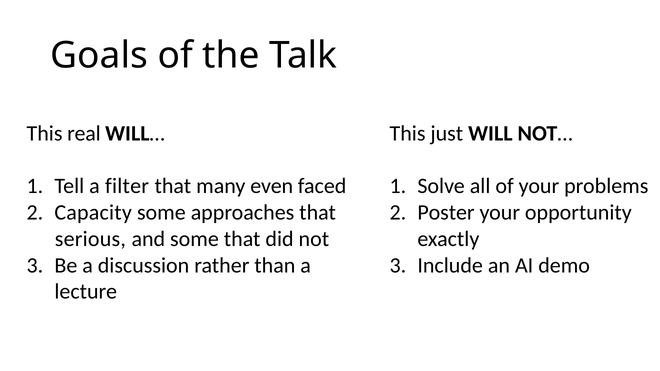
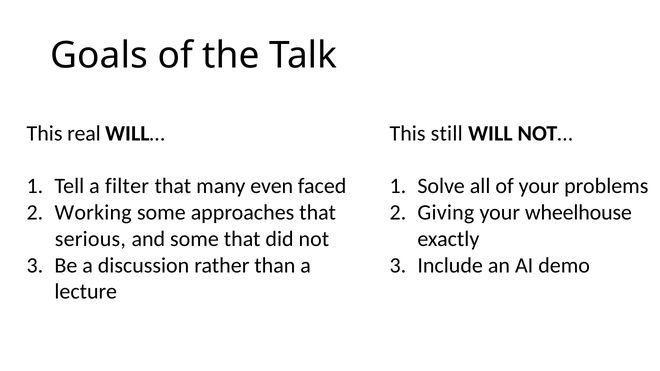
just: just -> still
Capacity: Capacity -> Working
Poster: Poster -> Giving
opportunity: opportunity -> wheelhouse
